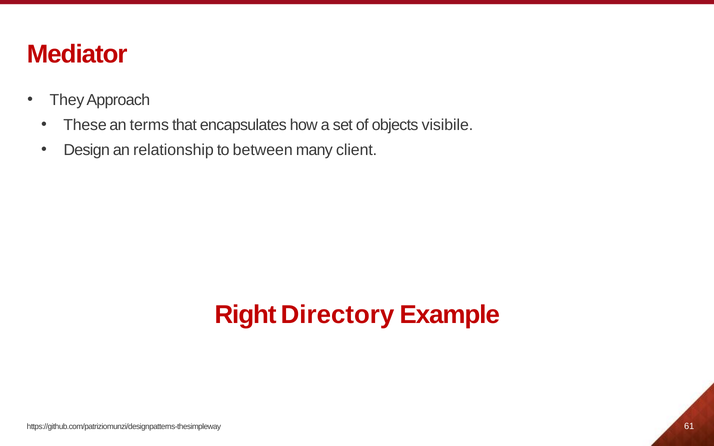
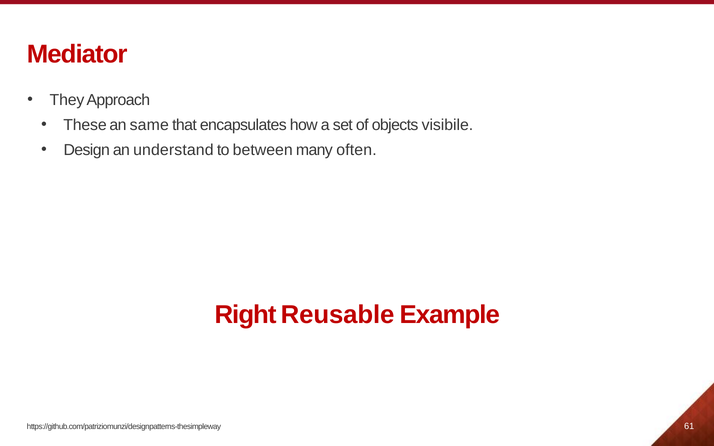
terms: terms -> same
relationship: relationship -> understand
client: client -> often
Directory: Directory -> Reusable
